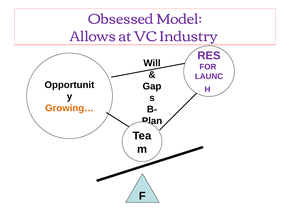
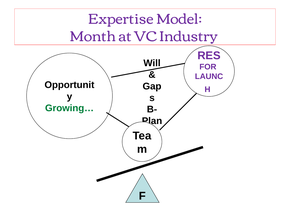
Obsessed: Obsessed -> Expertise
Allows: Allows -> Month
Growing… colour: orange -> green
